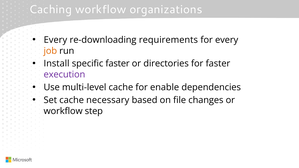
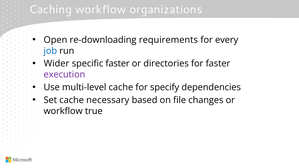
Every at (55, 40): Every -> Open
job colour: orange -> blue
Install: Install -> Wider
enable: enable -> specify
step: step -> true
